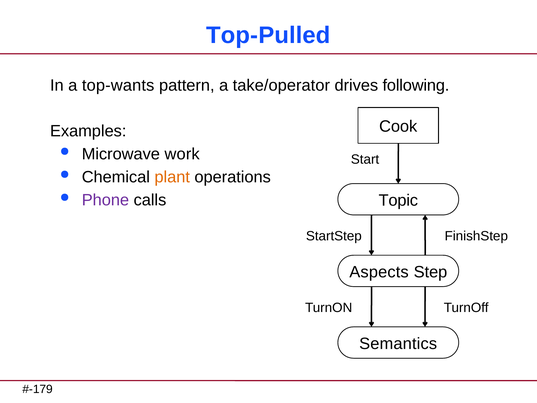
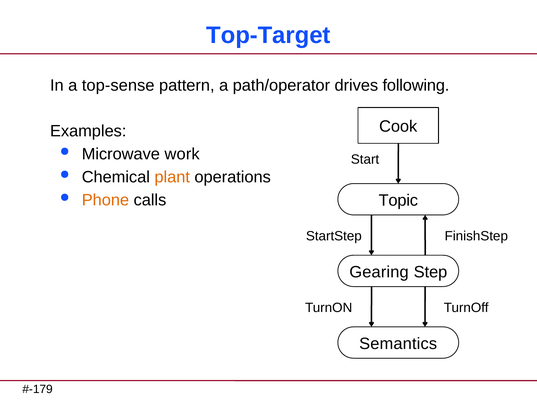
Top-Pulled: Top-Pulled -> Top-Target
top-wants: top-wants -> top-sense
take/operator: take/operator -> path/operator
Phone colour: purple -> orange
Aspects: Aspects -> Gearing
